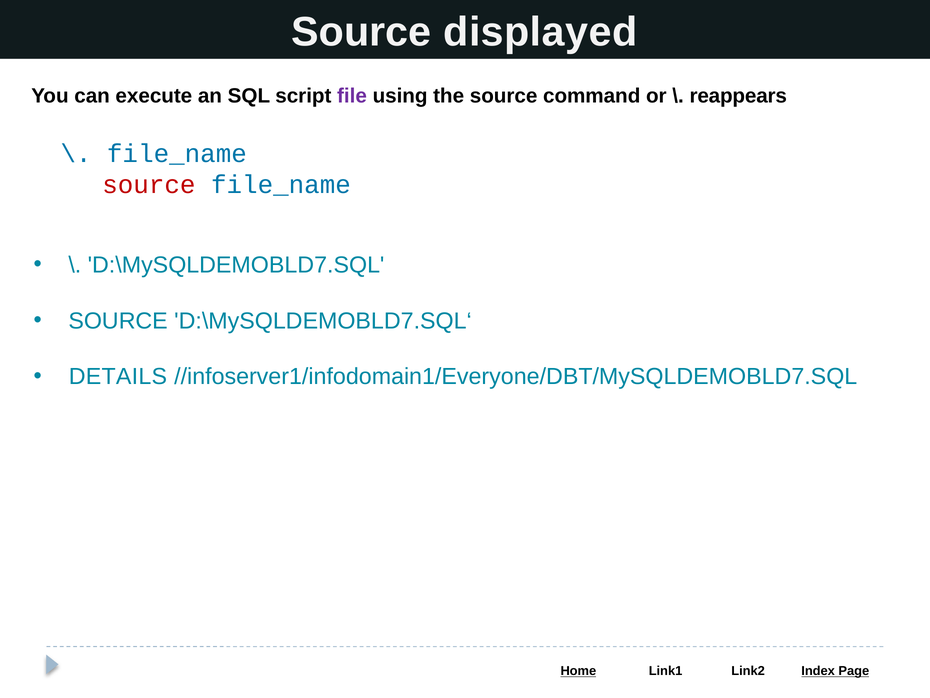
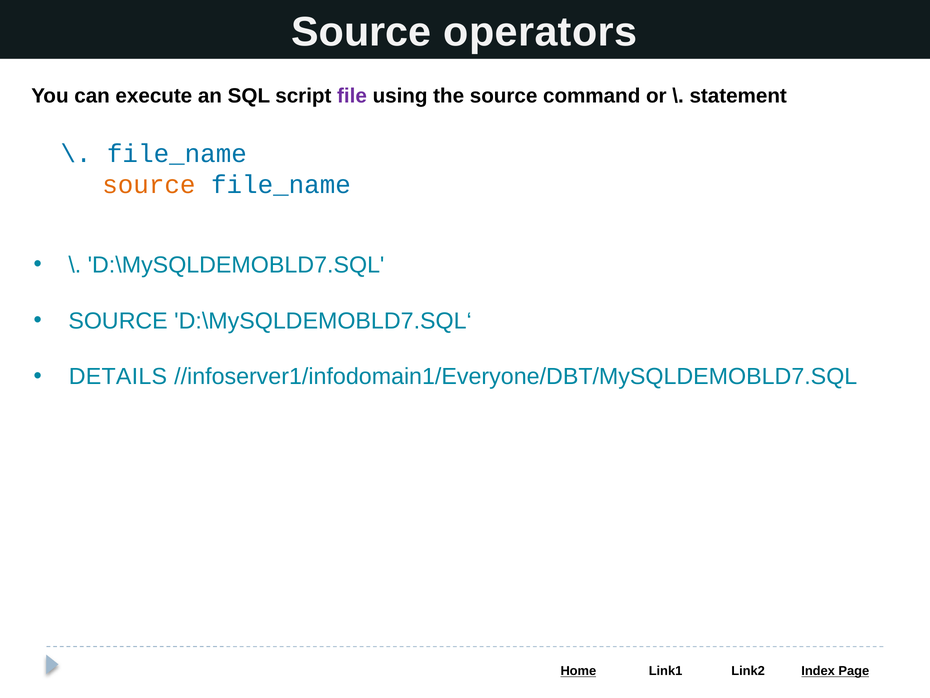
displayed: displayed -> operators
reappears: reappears -> statement
source at (149, 185) colour: red -> orange
